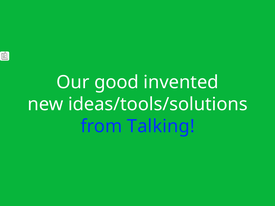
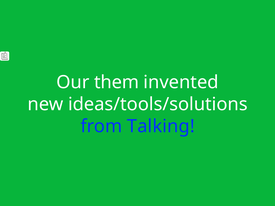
good: good -> them
